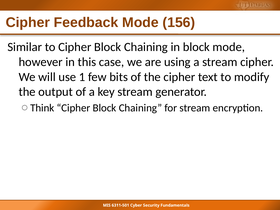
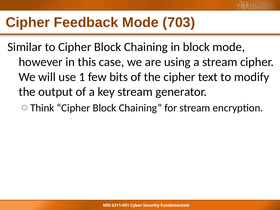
156: 156 -> 703
